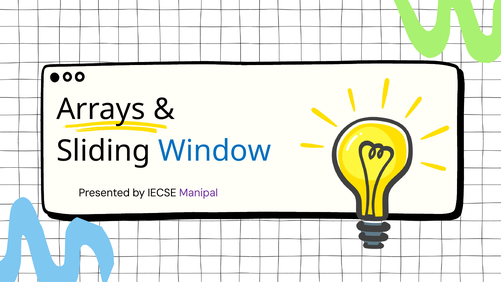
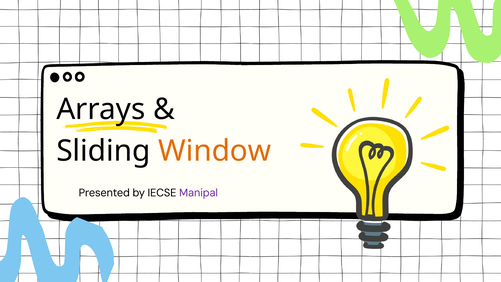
Window colour: blue -> orange
